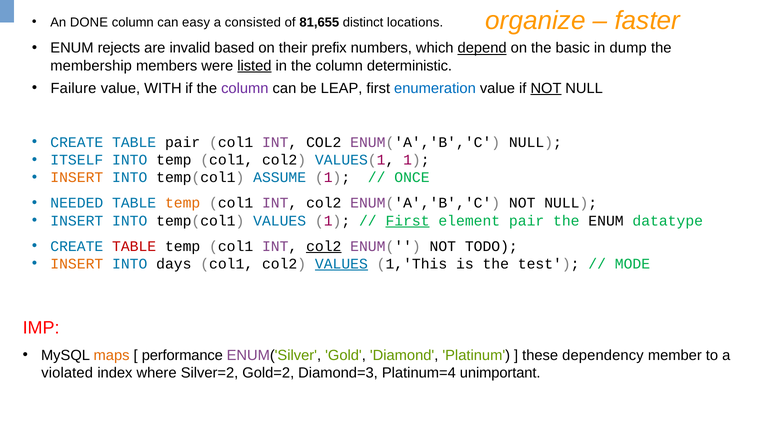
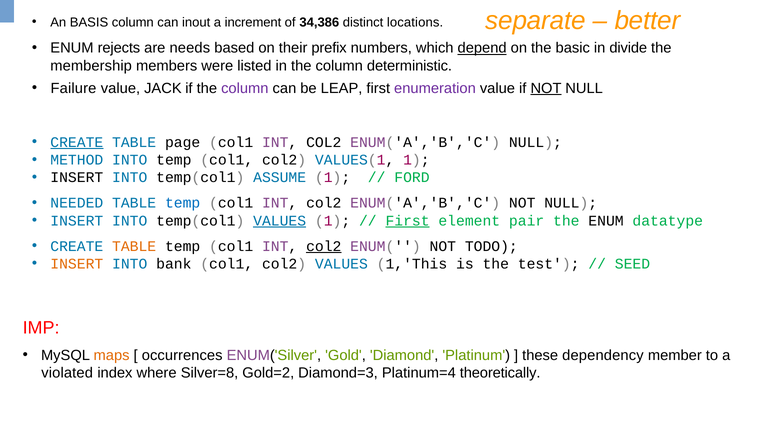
organize: organize -> separate
faster: faster -> better
DONE: DONE -> BASIS
easy: easy -> inout
consisted: consisted -> increment
81,655: 81,655 -> 34,386
invalid: invalid -> needs
dump: dump -> divide
listed underline: present -> none
WITH: WITH -> JACK
enumeration colour: blue -> purple
CREATE at (77, 142) underline: none -> present
TABLE pair: pair -> page
ITSELF: ITSELF -> METHOD
INSERT at (77, 178) colour: orange -> black
ONCE: ONCE -> FORD
temp at (183, 203) colour: orange -> blue
VALUES at (280, 221) underline: none -> present
TABLE at (134, 246) colour: red -> orange
days: days -> bank
VALUES at (341, 264) underline: present -> none
MODE: MODE -> SEED
performance: performance -> occurrences
Silver=2: Silver=2 -> Silver=8
unimportant: unimportant -> theoretically
